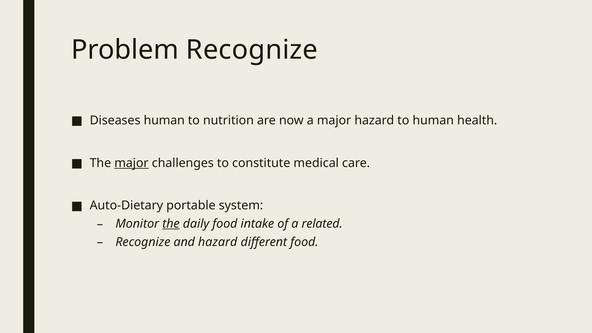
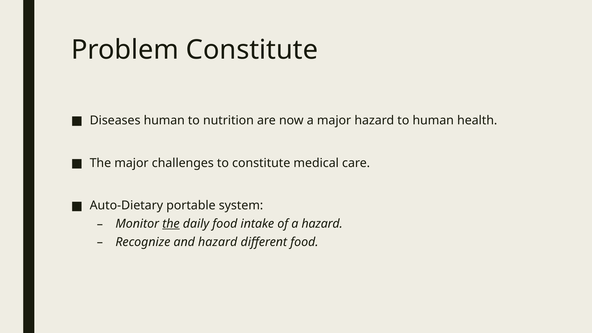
Problem Recognize: Recognize -> Constitute
major at (131, 163) underline: present -> none
a related: related -> hazard
